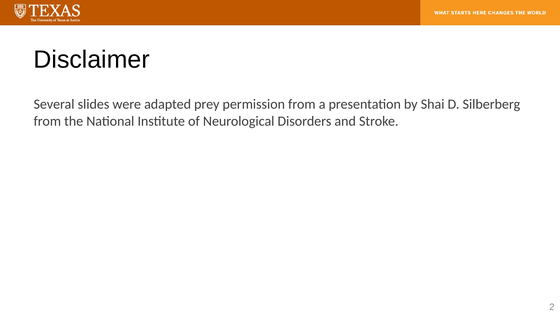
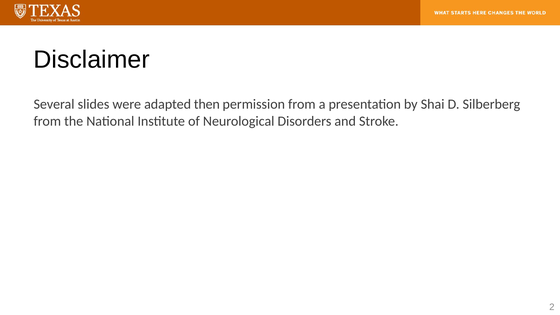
prey: prey -> then
